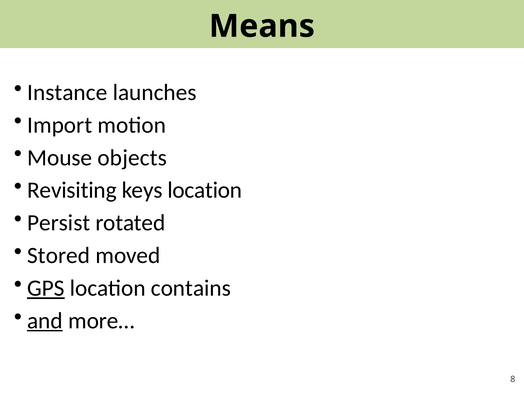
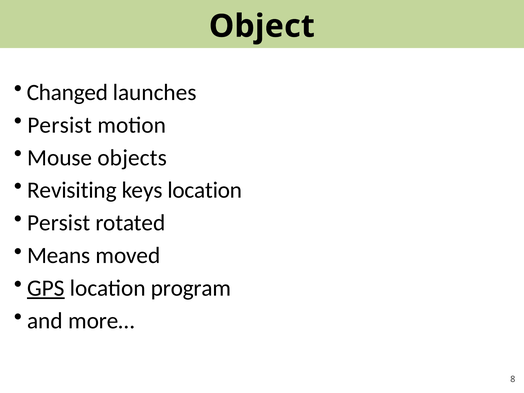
Means: Means -> Object
Instance: Instance -> Changed
Import at (60, 125): Import -> Persist
Stored: Stored -> Means
contains: contains -> program
and underline: present -> none
